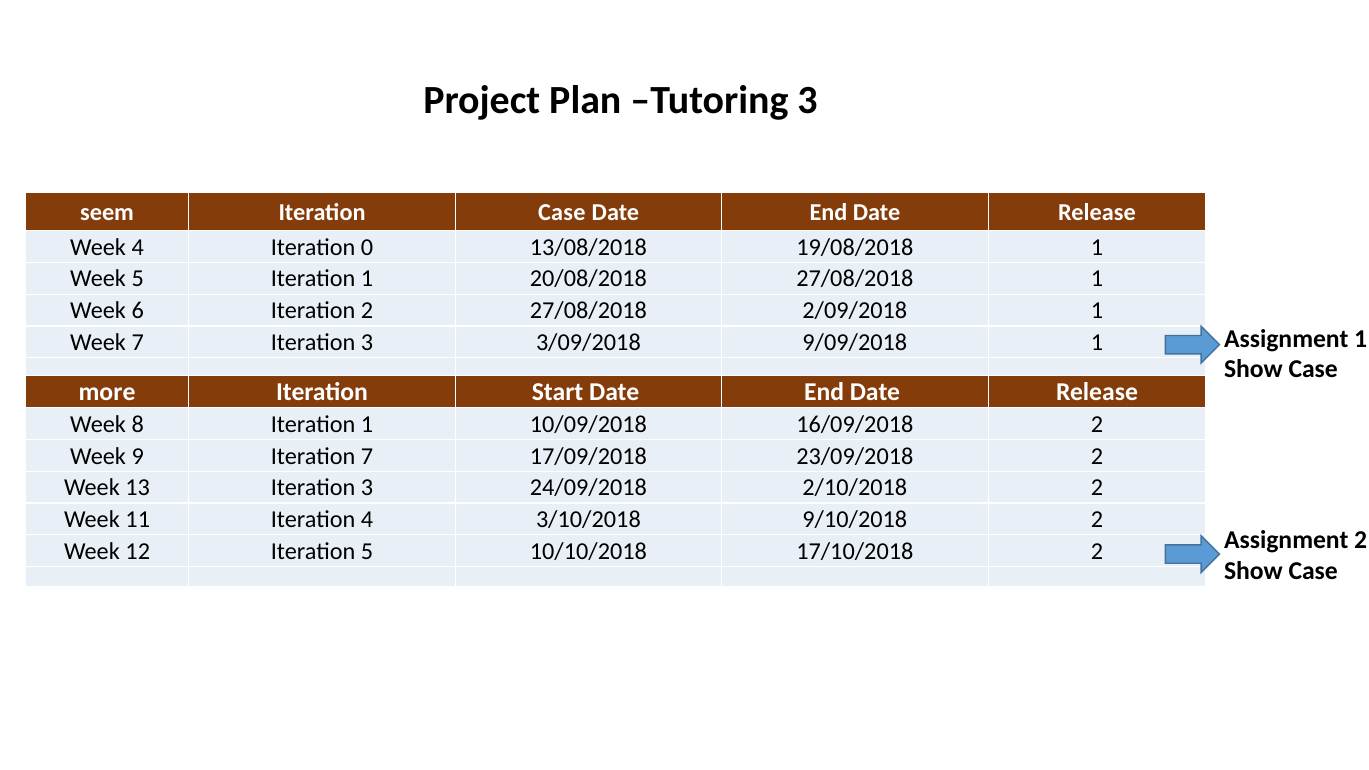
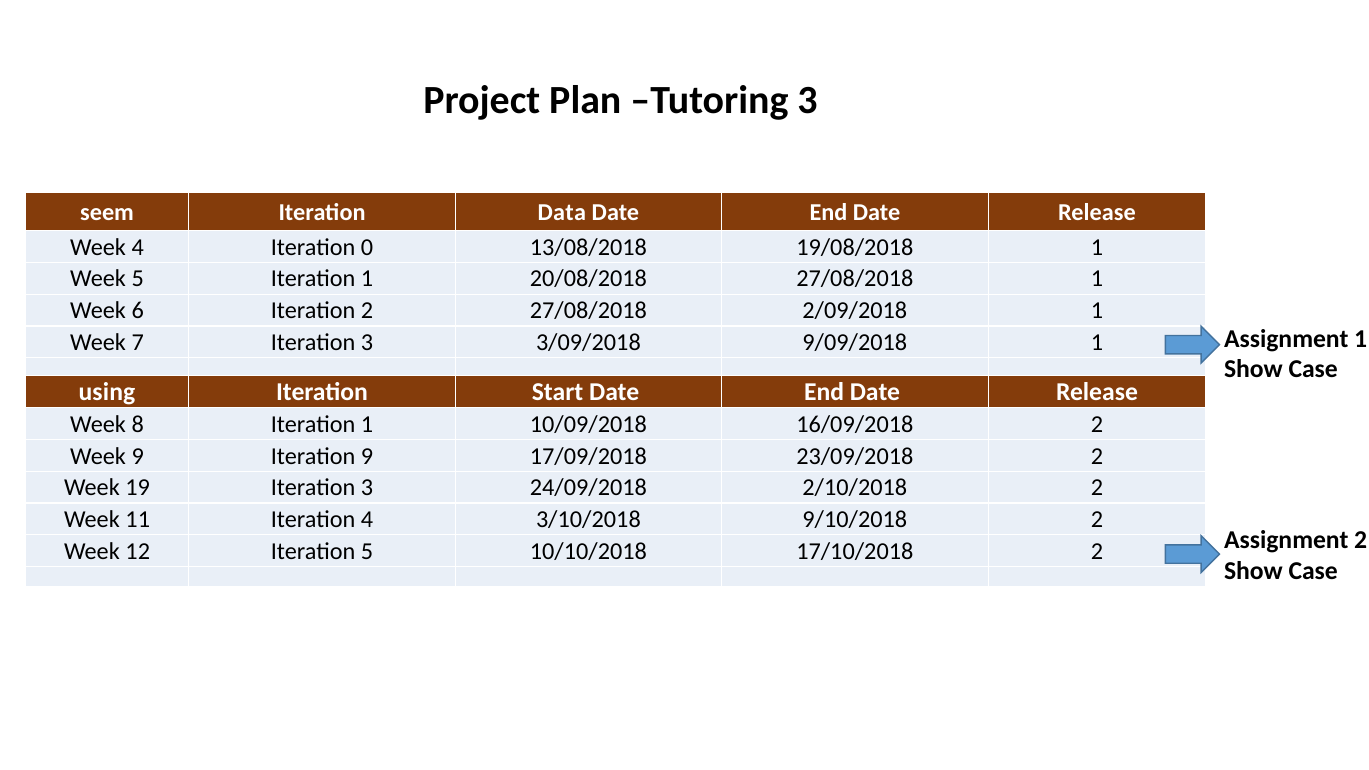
Iteration Case: Case -> Data
more: more -> using
Iteration 7: 7 -> 9
13: 13 -> 19
